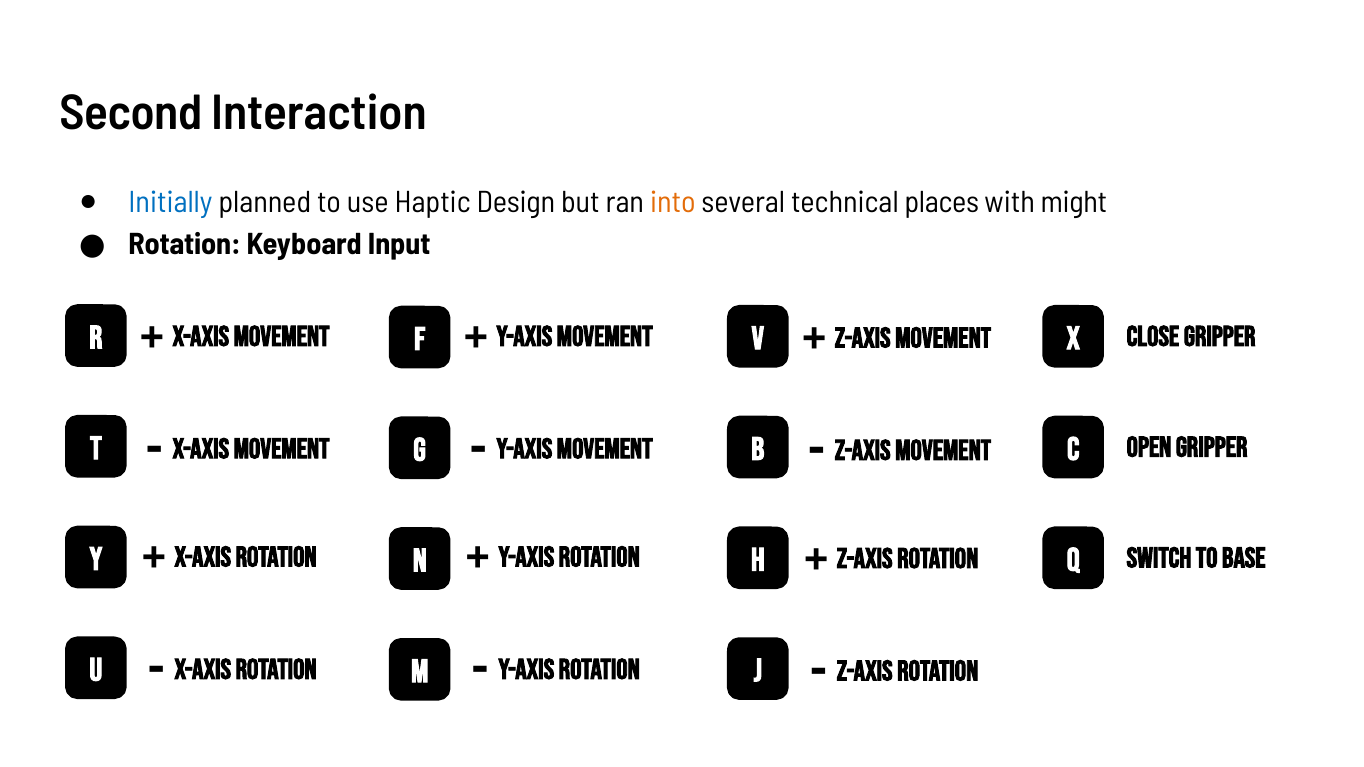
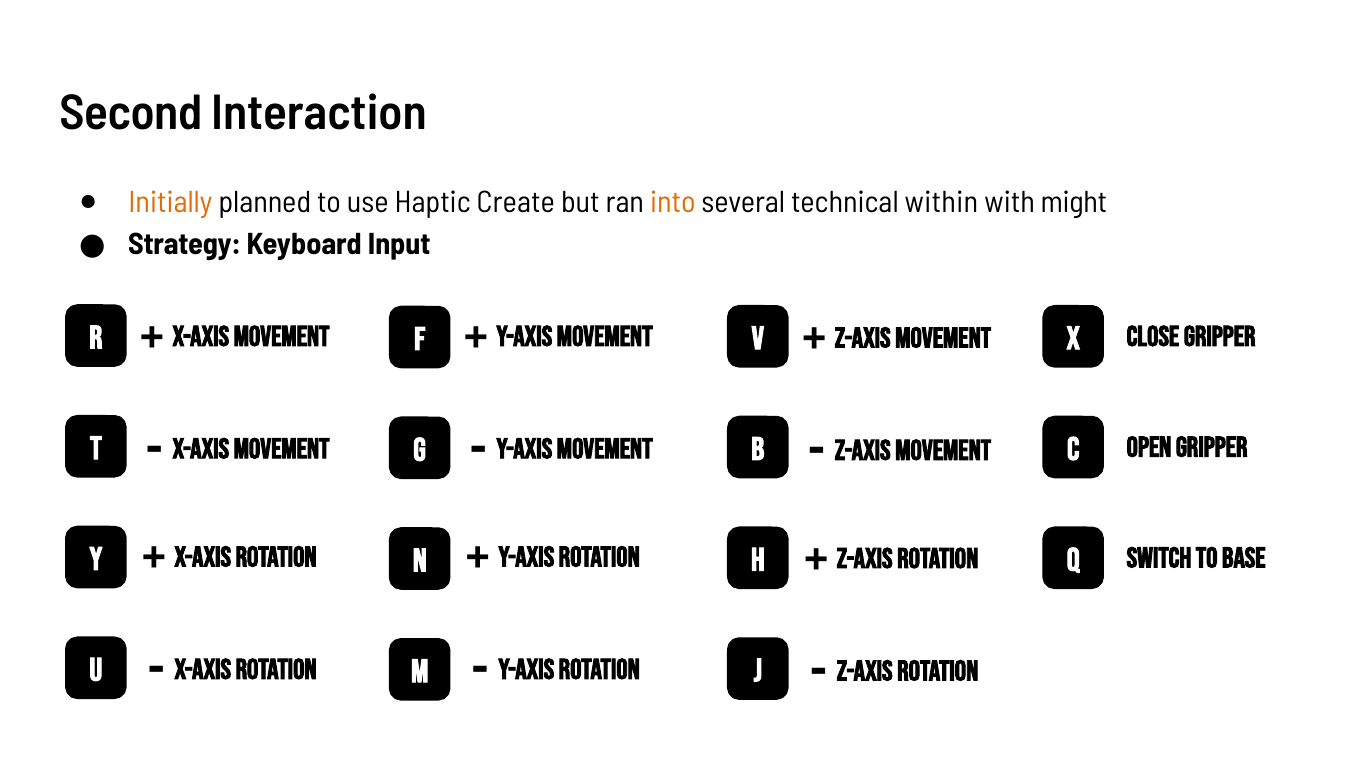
Initially colour: blue -> orange
Design: Design -> Create
places: places -> within
Rotation at (185, 244): Rotation -> Strategy
